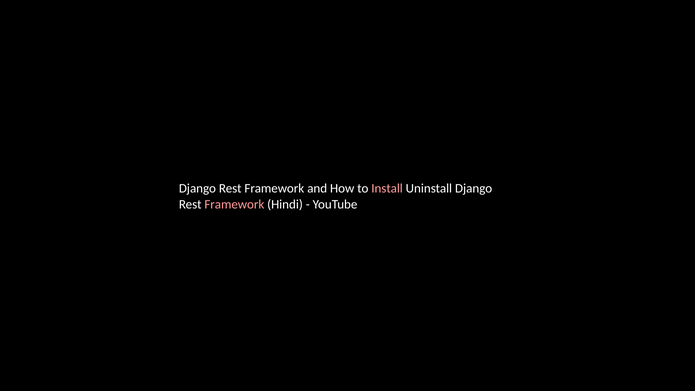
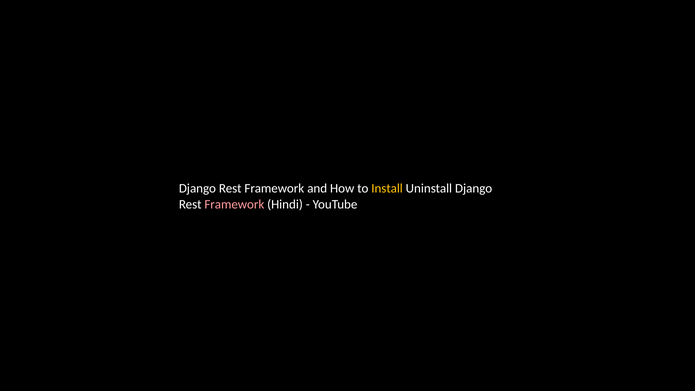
Install colour: pink -> yellow
